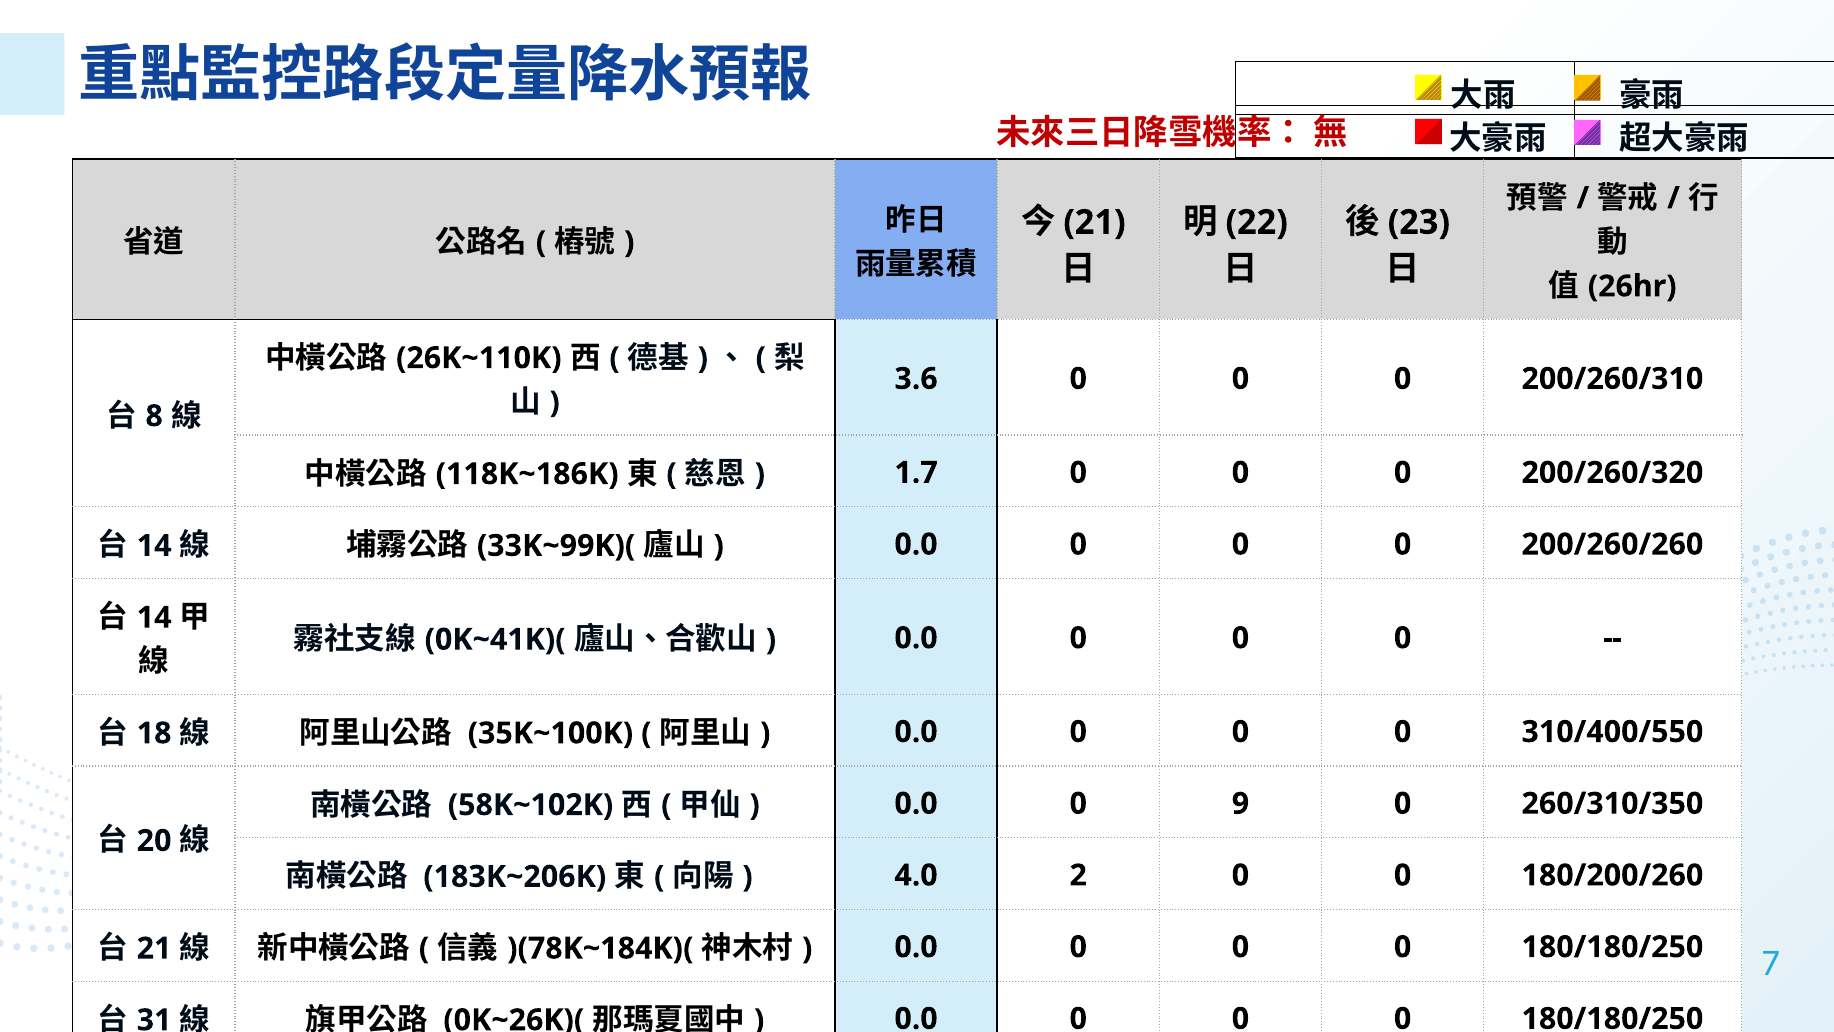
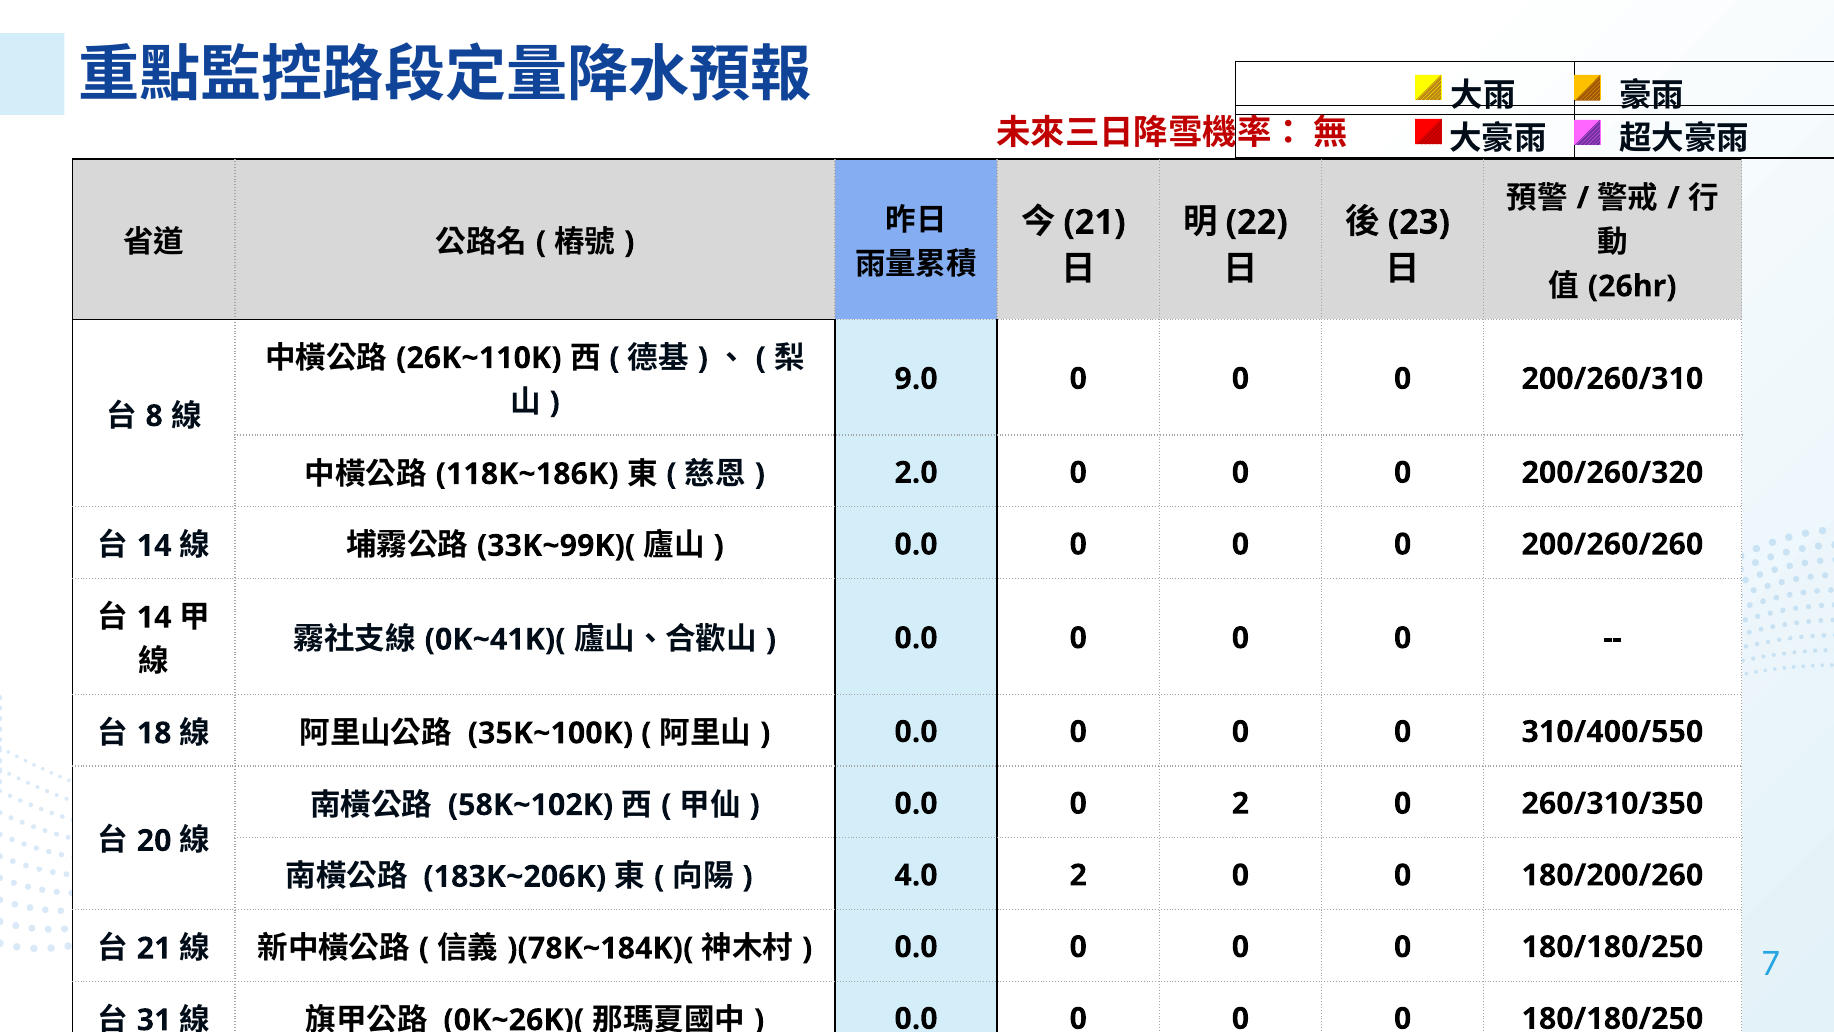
3.6 at (916, 379): 3.6 -> 9.0
1.7: 1.7 -> 2.0
0 9: 9 -> 2
